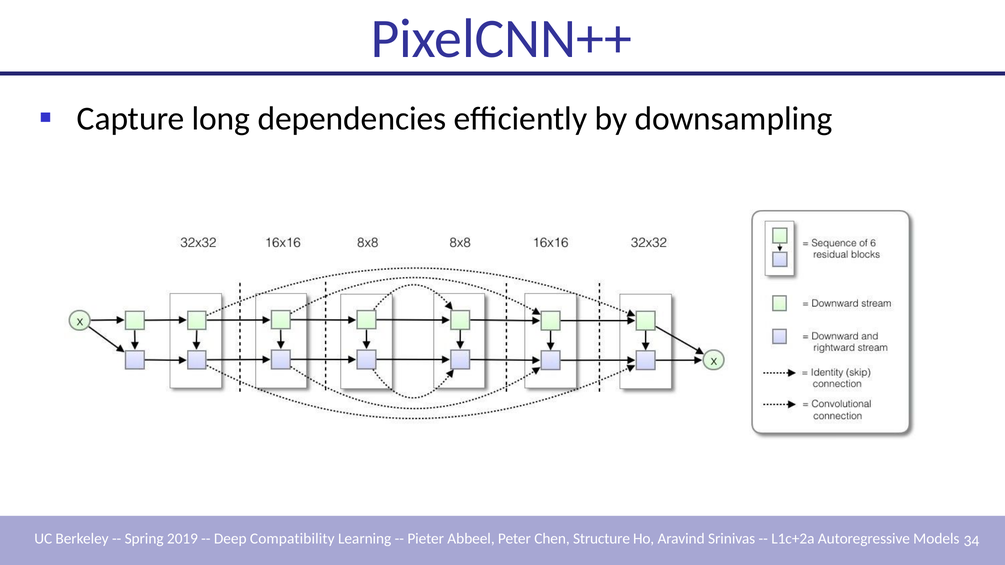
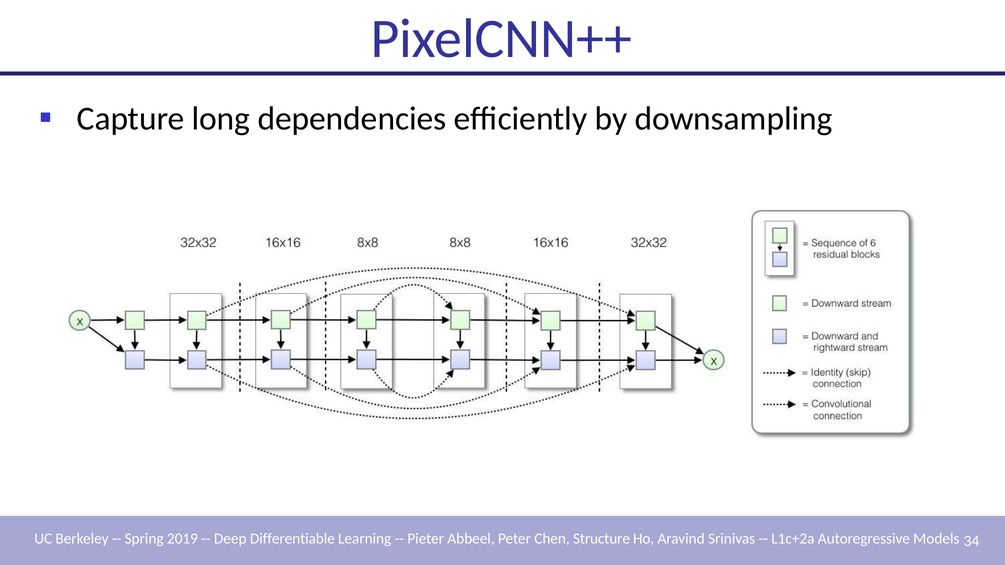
Compatibility: Compatibility -> Differentiable
